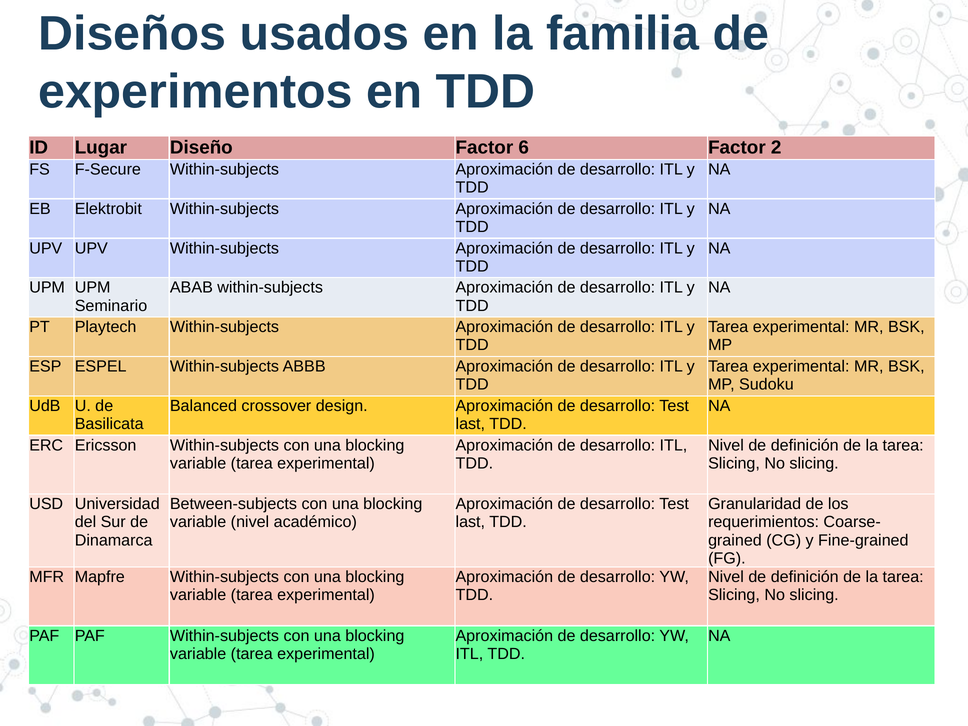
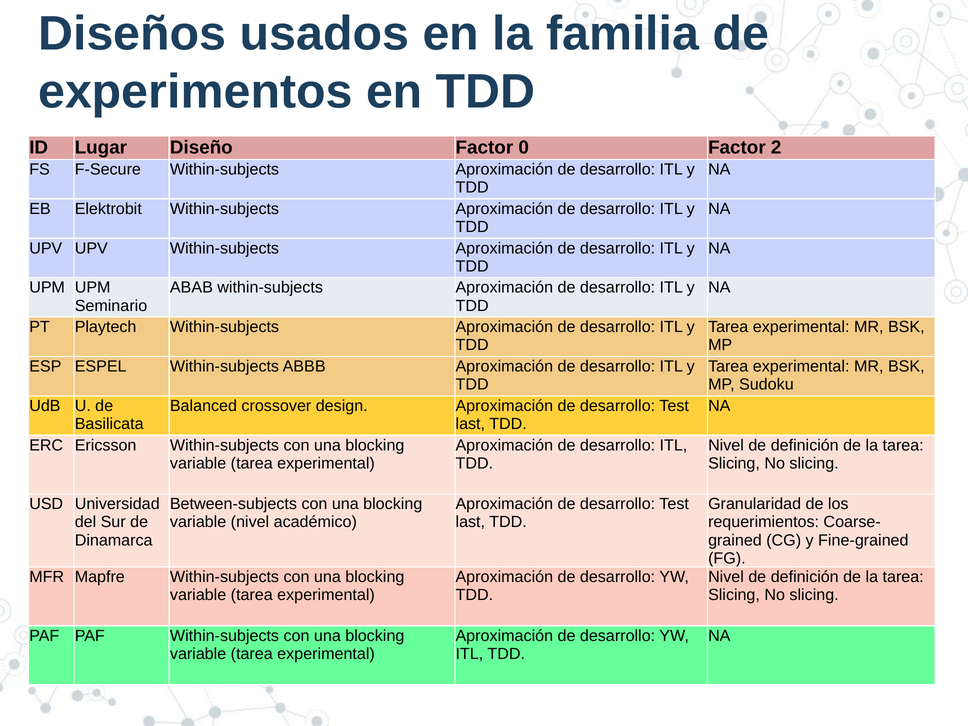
6: 6 -> 0
